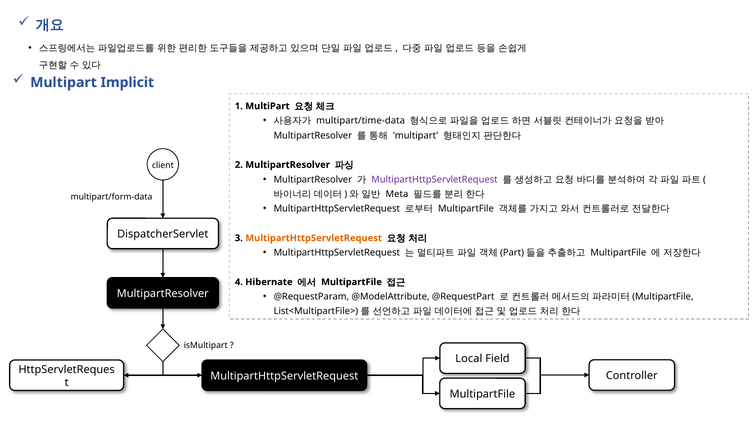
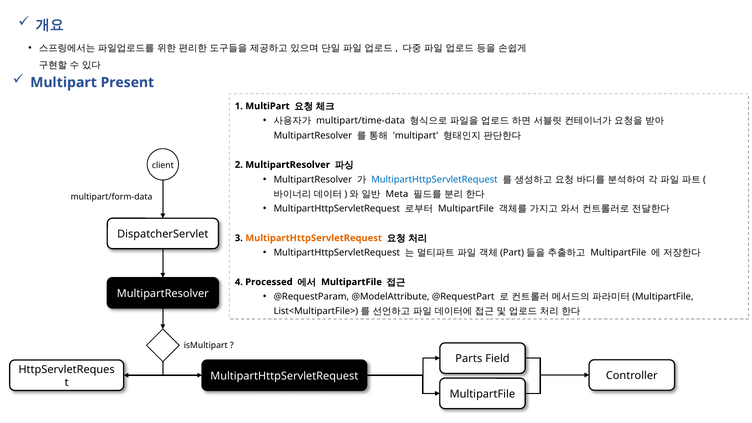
Implicit: Implicit -> Present
MultipartHttpServletRequest at (434, 179) colour: purple -> blue
Hibernate: Hibernate -> Processed
Local: Local -> Parts
